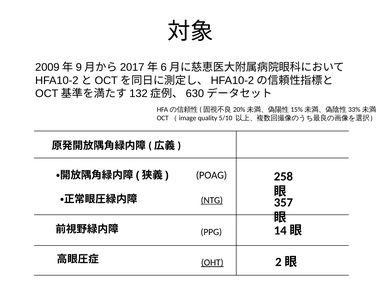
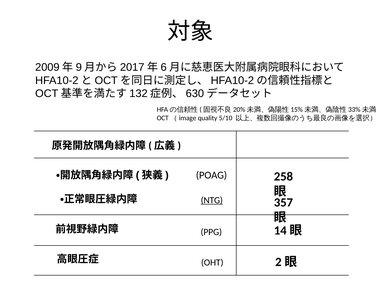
OHT underline: present -> none
